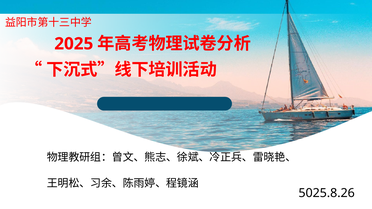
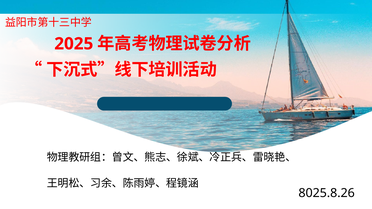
5025.8.26: 5025.8.26 -> 8025.8.26
